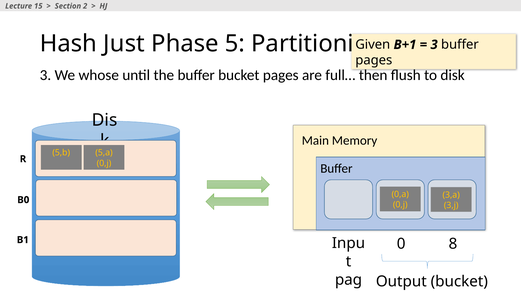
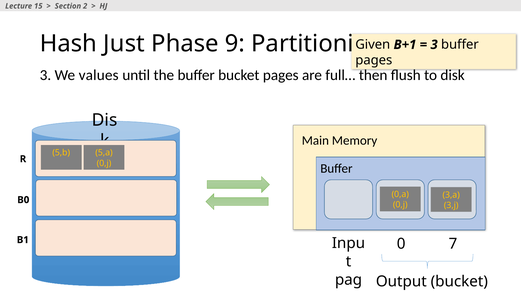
5: 5 -> 9
whose: whose -> values
8: 8 -> 7
